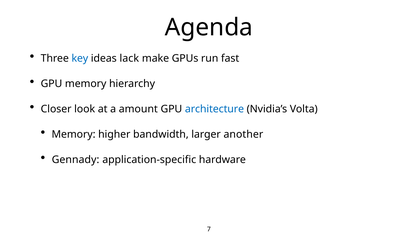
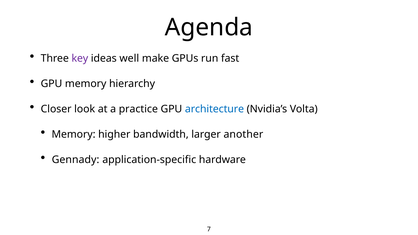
key colour: blue -> purple
lack: lack -> well
amount: amount -> practice
